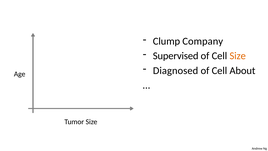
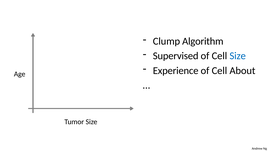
Company: Company -> Algorithm
Size at (238, 56) colour: orange -> blue
Diagnosed: Diagnosed -> Experience
